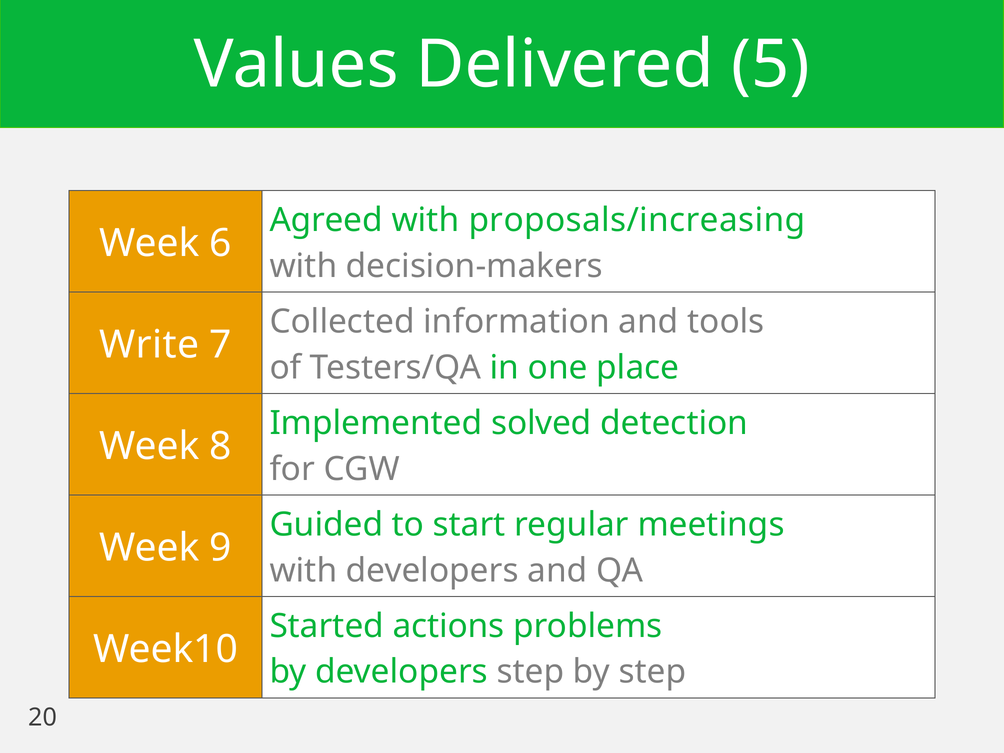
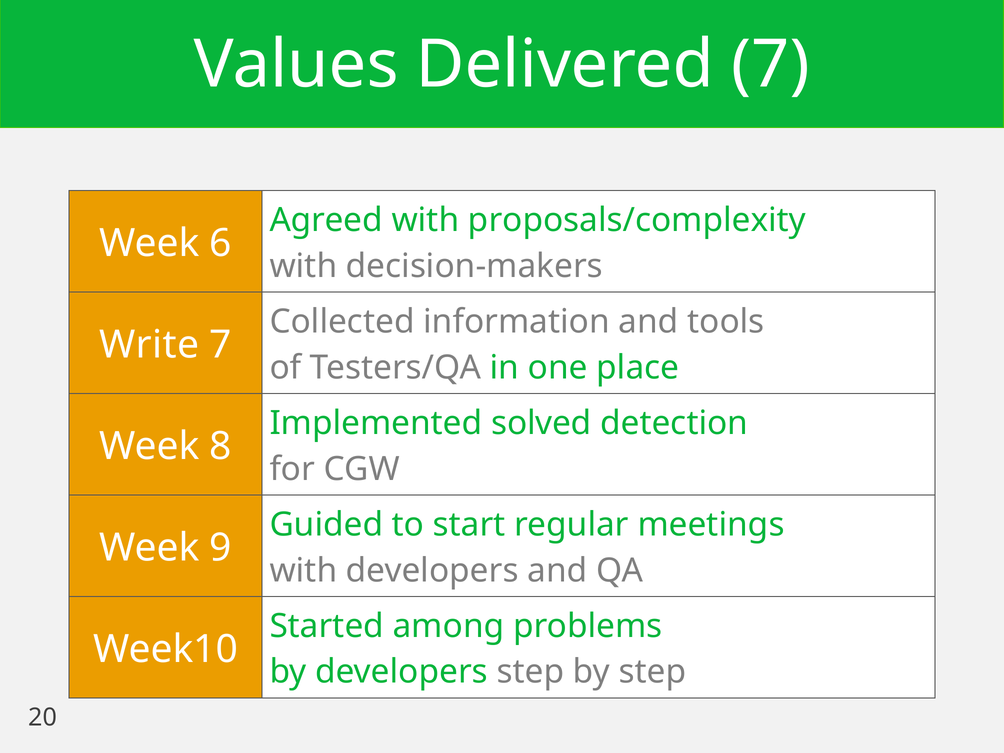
Delivered 5: 5 -> 7
proposals/increasing: proposals/increasing -> proposals/complexity
actions: actions -> among
